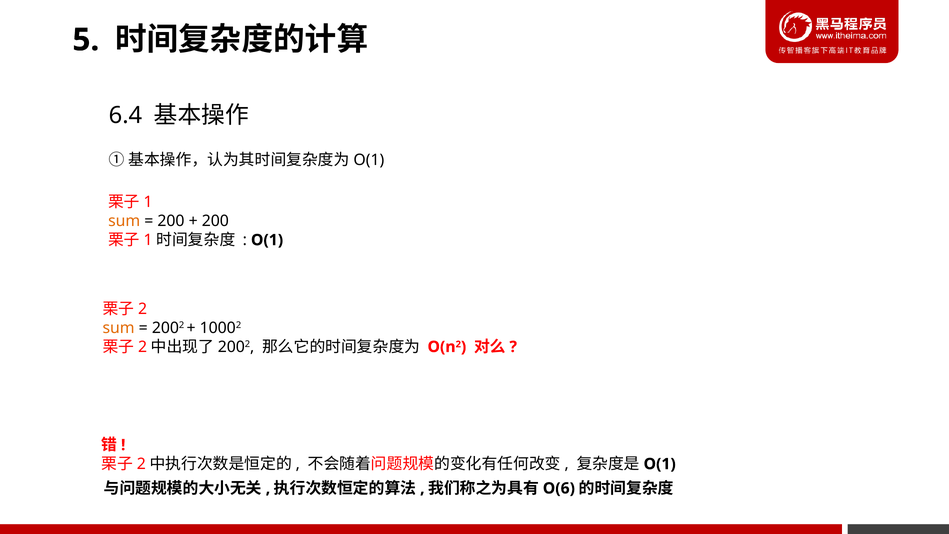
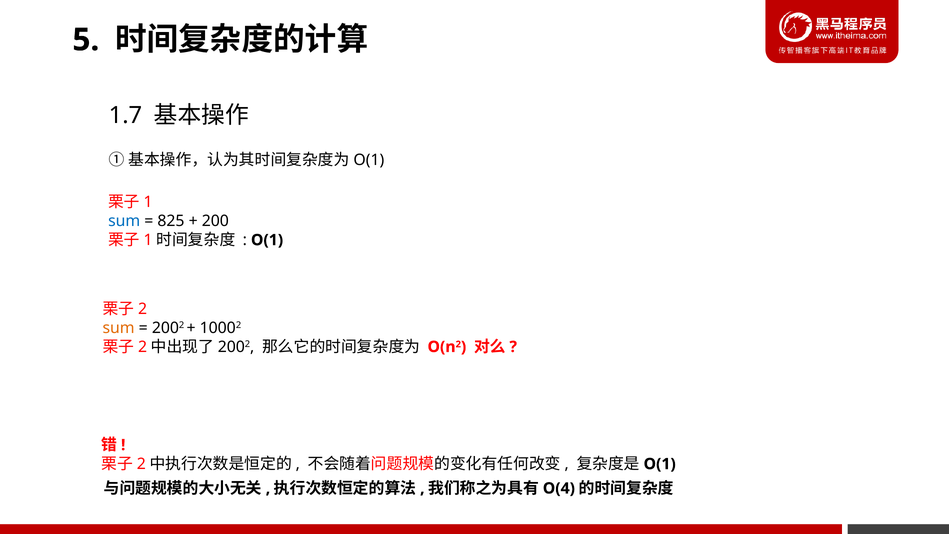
6.4: 6.4 -> 1.7
sum at (124, 221) colour: orange -> blue
200 at (171, 221): 200 -> 825
O(6: O(6 -> O(4
